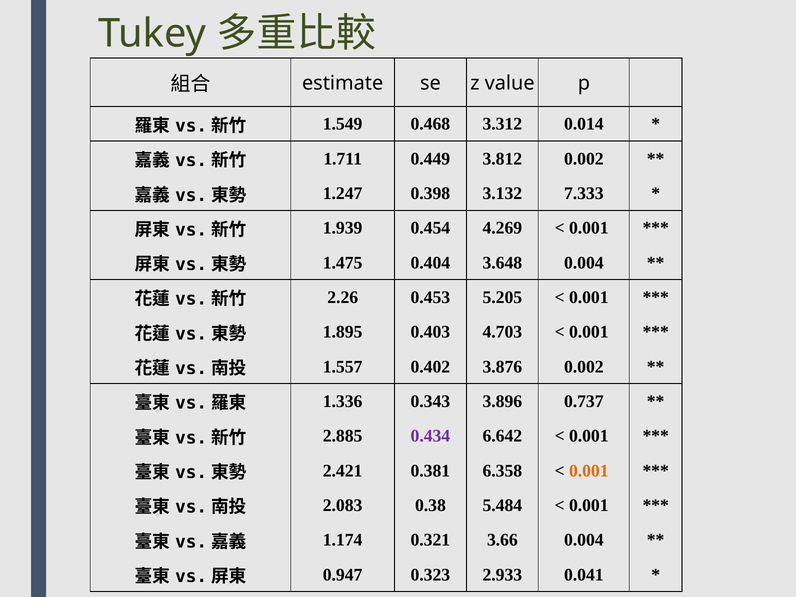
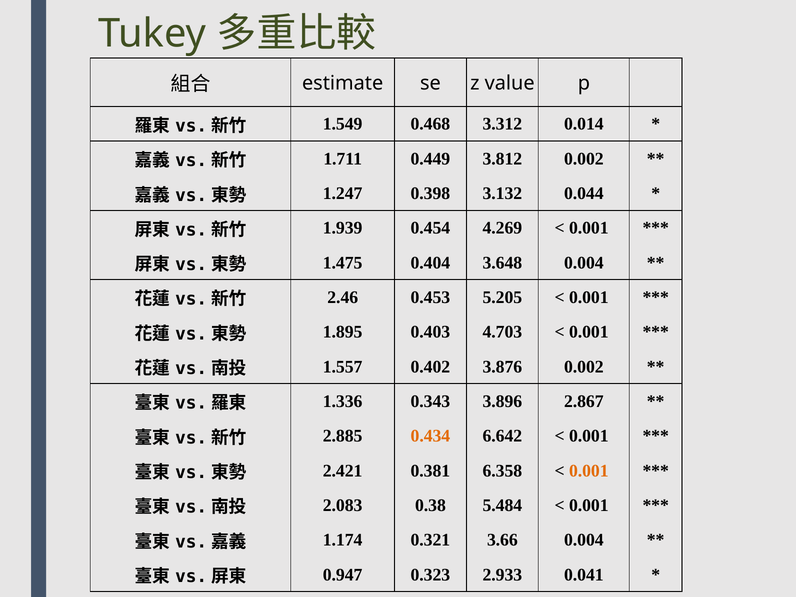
7.333: 7.333 -> 0.044
2.26: 2.26 -> 2.46
0.737: 0.737 -> 2.867
0.434 colour: purple -> orange
